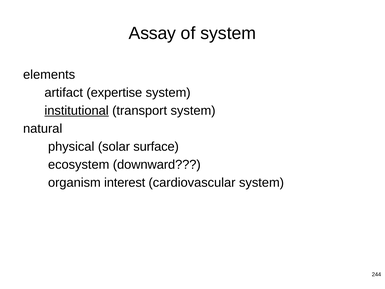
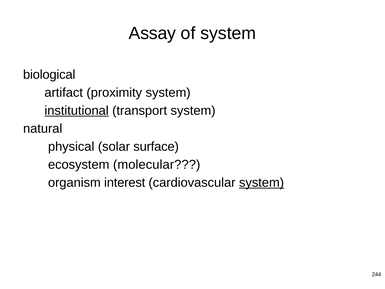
elements: elements -> biological
expertise: expertise -> proximity
downward: downward -> molecular
system at (262, 182) underline: none -> present
